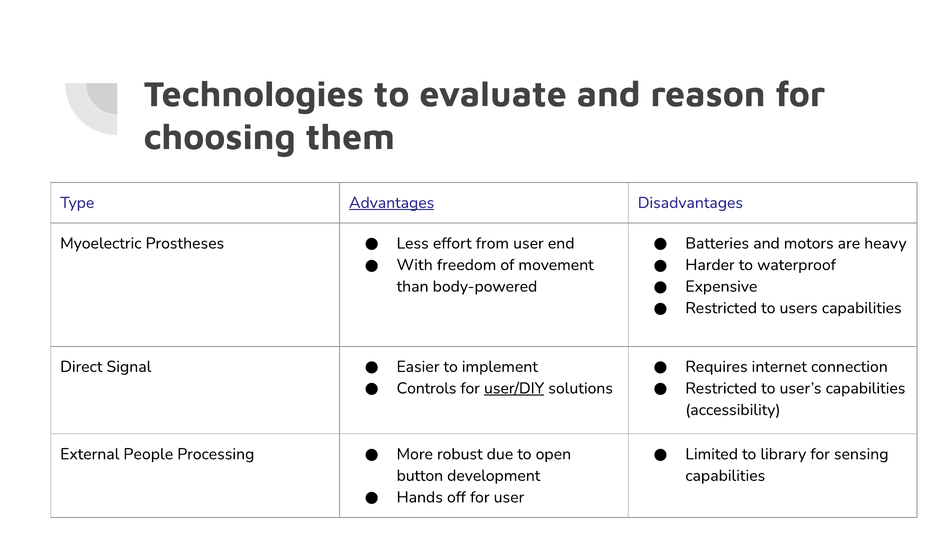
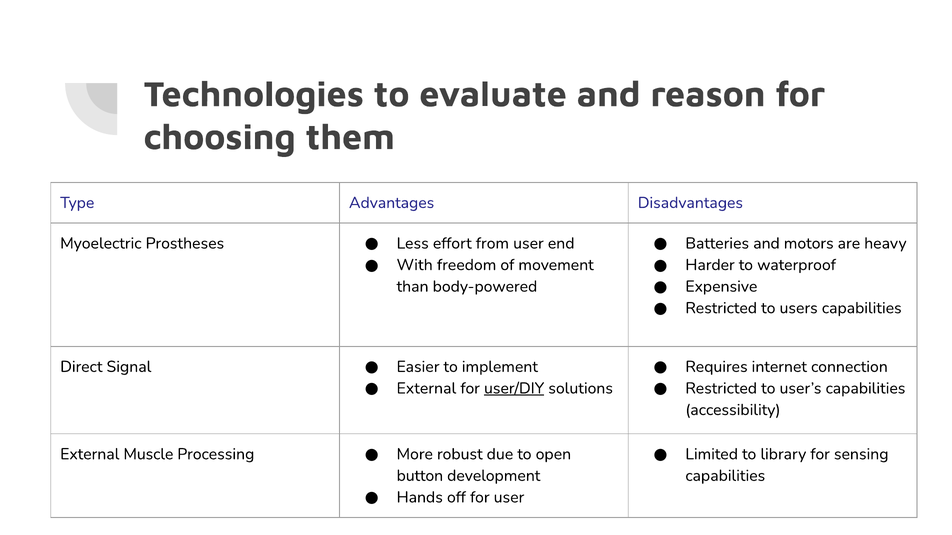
Advantages underline: present -> none
Controls at (427, 389): Controls -> External
People: People -> Muscle
